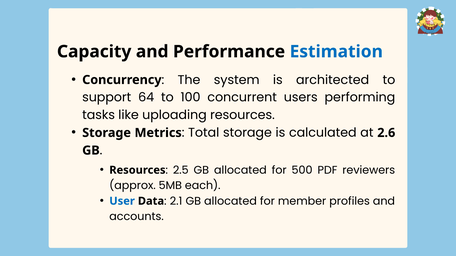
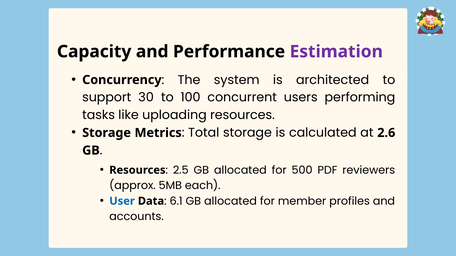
Estimation colour: blue -> purple
64: 64 -> 30
2.1: 2.1 -> 6.1
